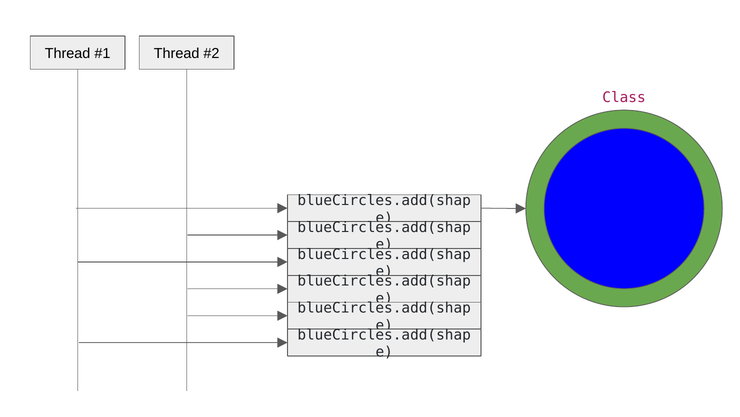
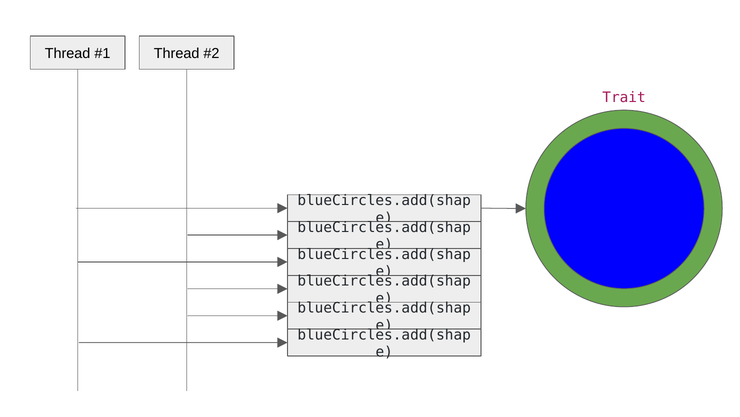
Class: Class -> Trait
